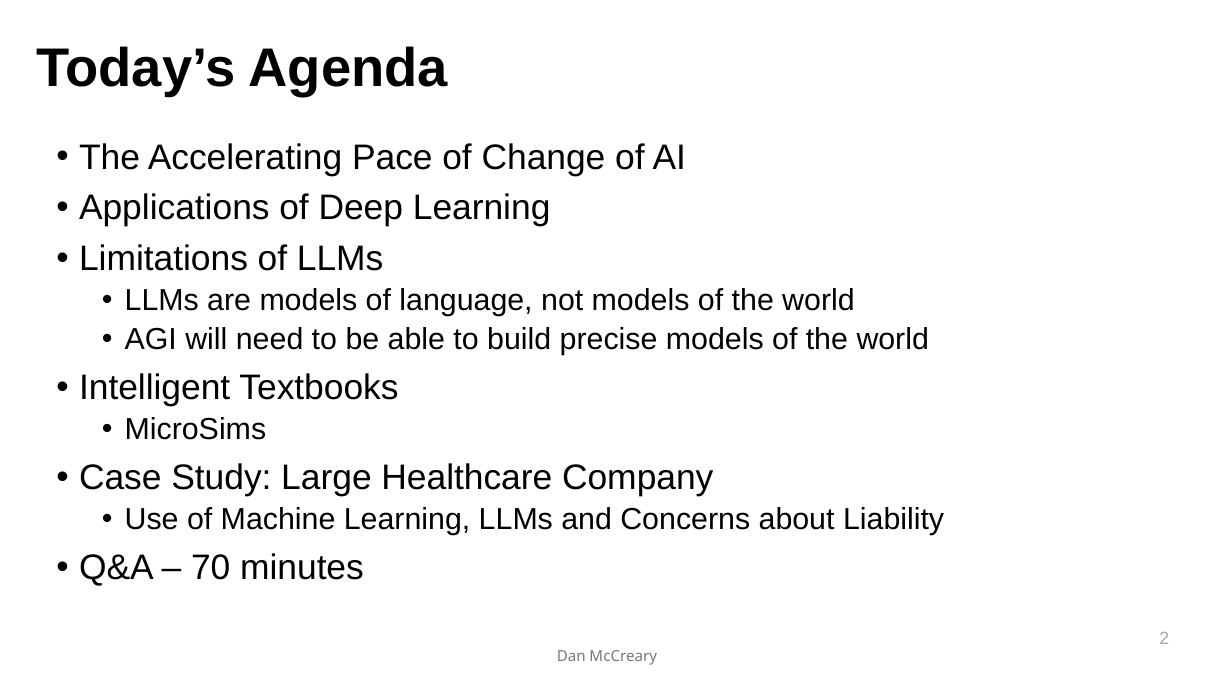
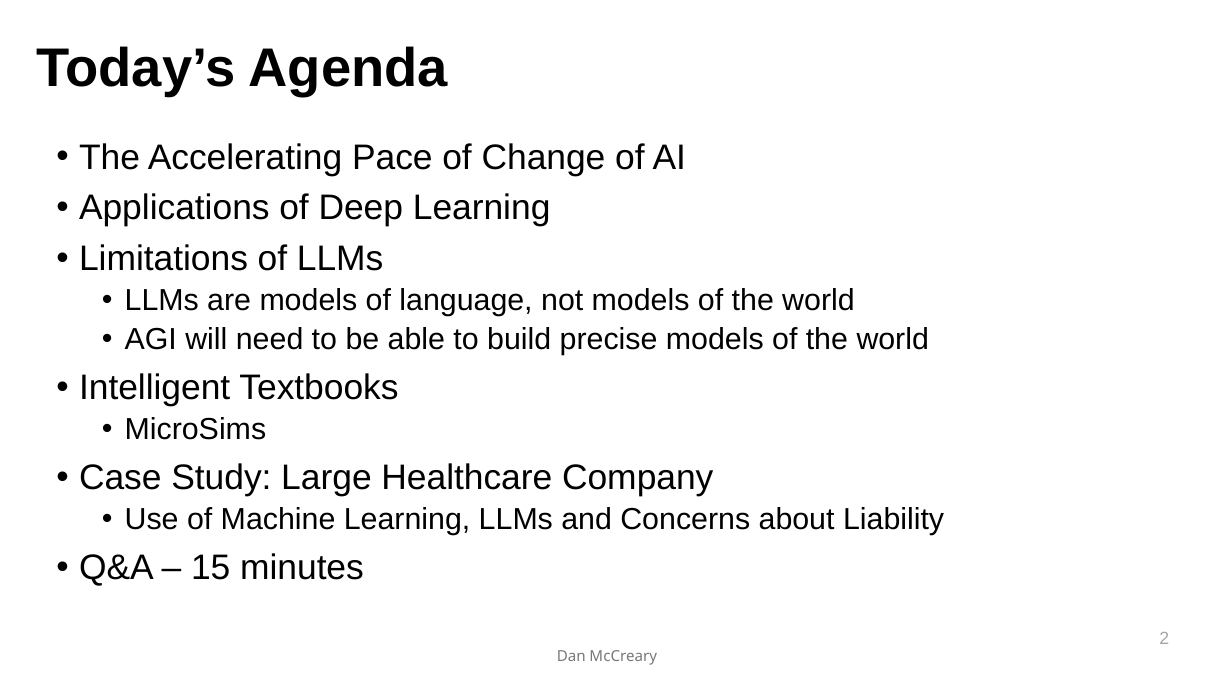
70: 70 -> 15
